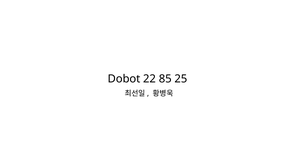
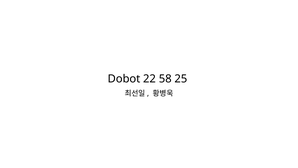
85: 85 -> 58
